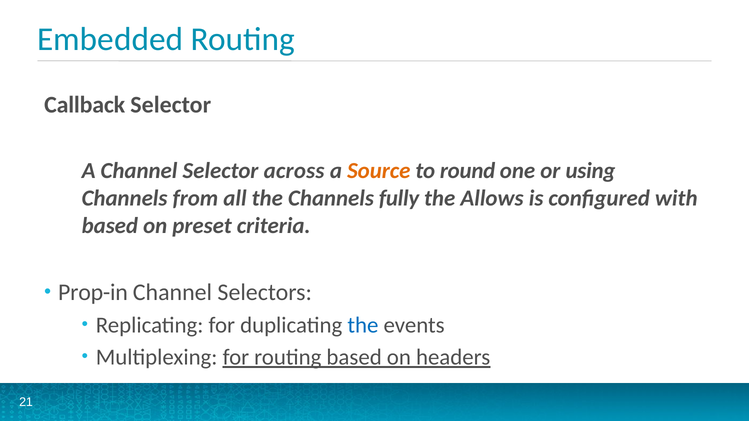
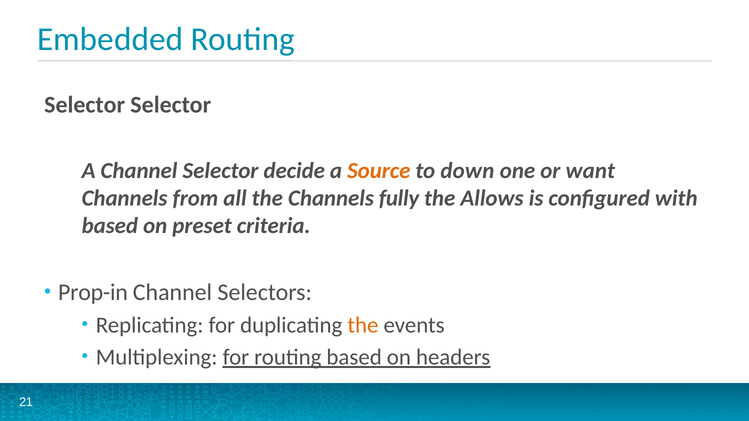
Callback at (85, 105): Callback -> Selector
across: across -> decide
round: round -> down
using: using -> want
the at (363, 325) colour: blue -> orange
